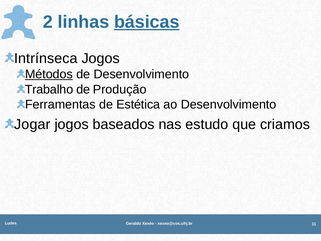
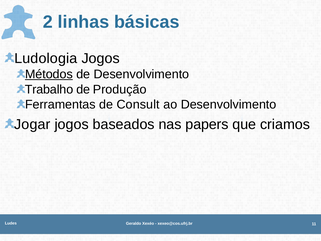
básicas underline: present -> none
Intrínseca: Intrínseca -> Ludologia
Estética: Estética -> Consult
estudo: estudo -> papers
